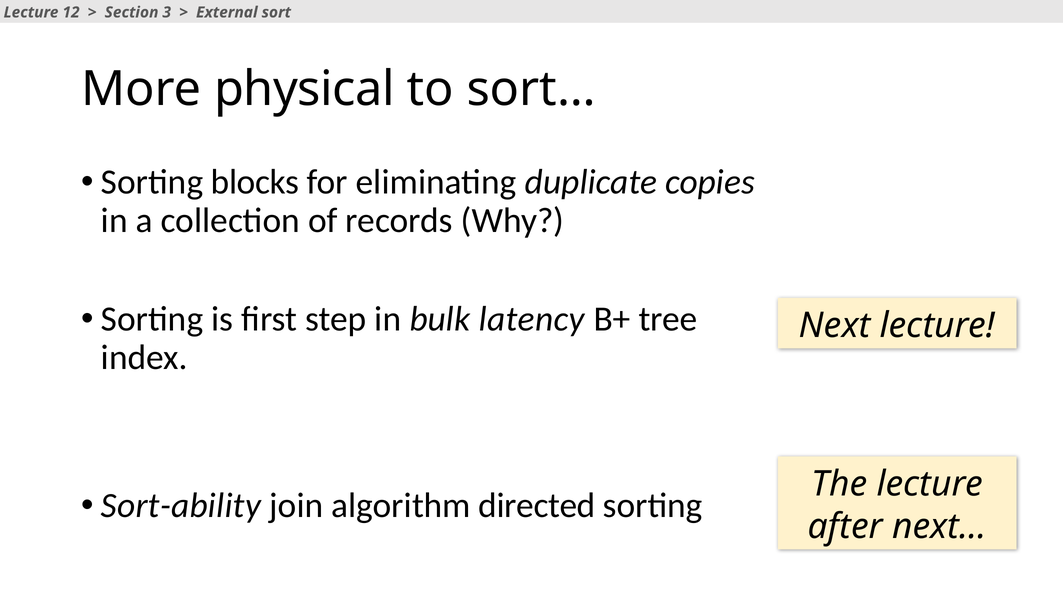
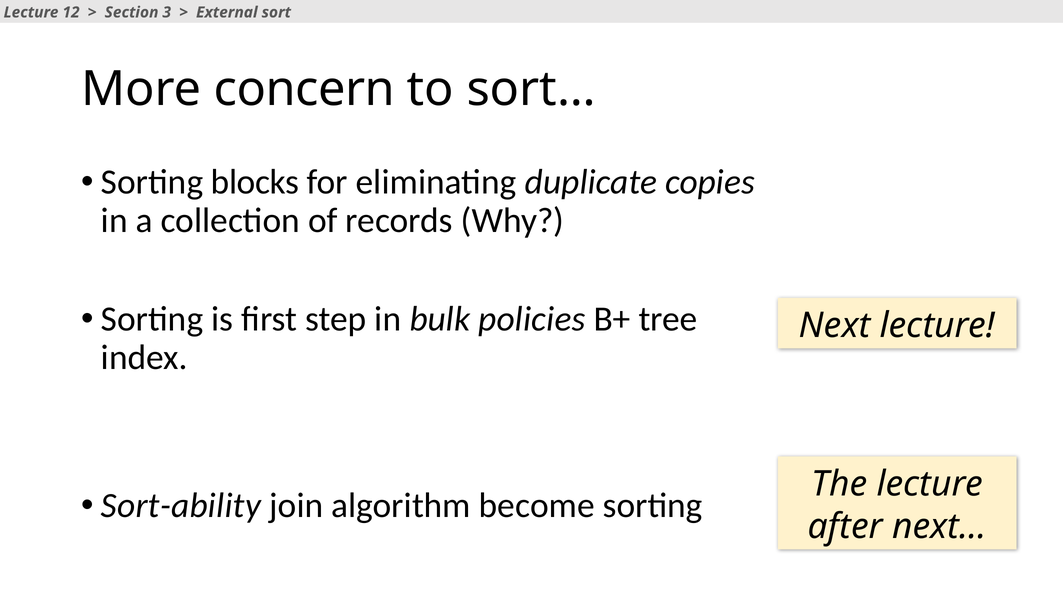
physical: physical -> concern
latency: latency -> policies
directed: directed -> become
